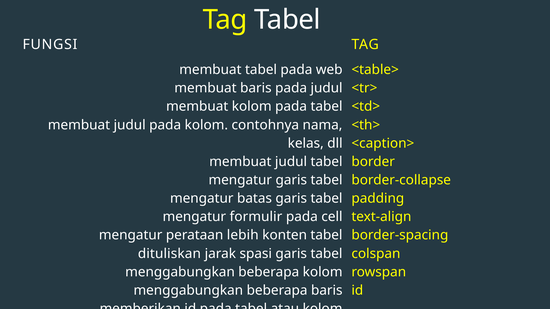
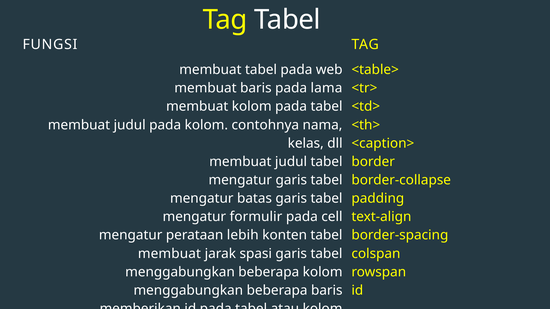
pada judul: judul -> lama
dituliskan at (169, 254): dituliskan -> membuat
